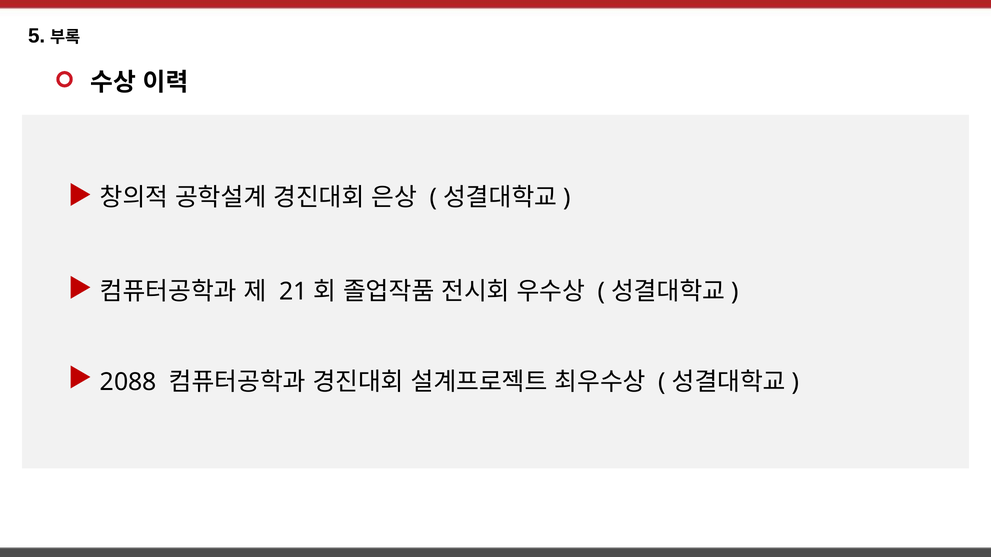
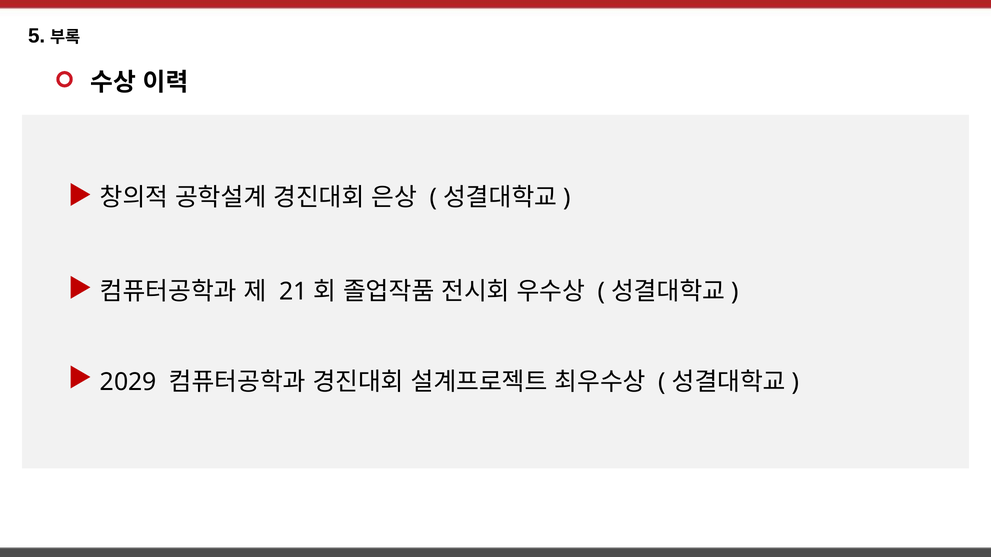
2088: 2088 -> 2029
